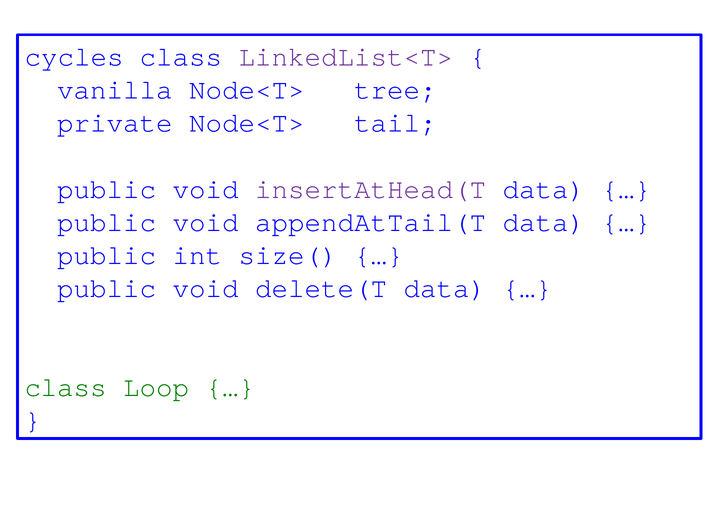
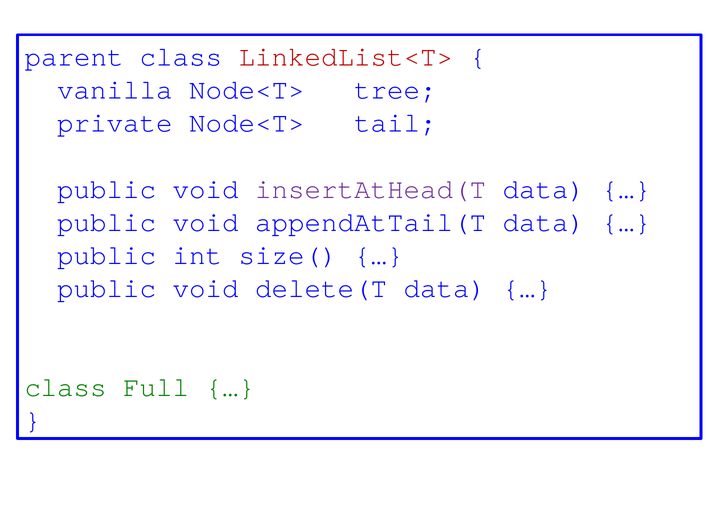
cycles: cycles -> parent
LinkedList<T> colour: purple -> red
Loop: Loop -> Full
